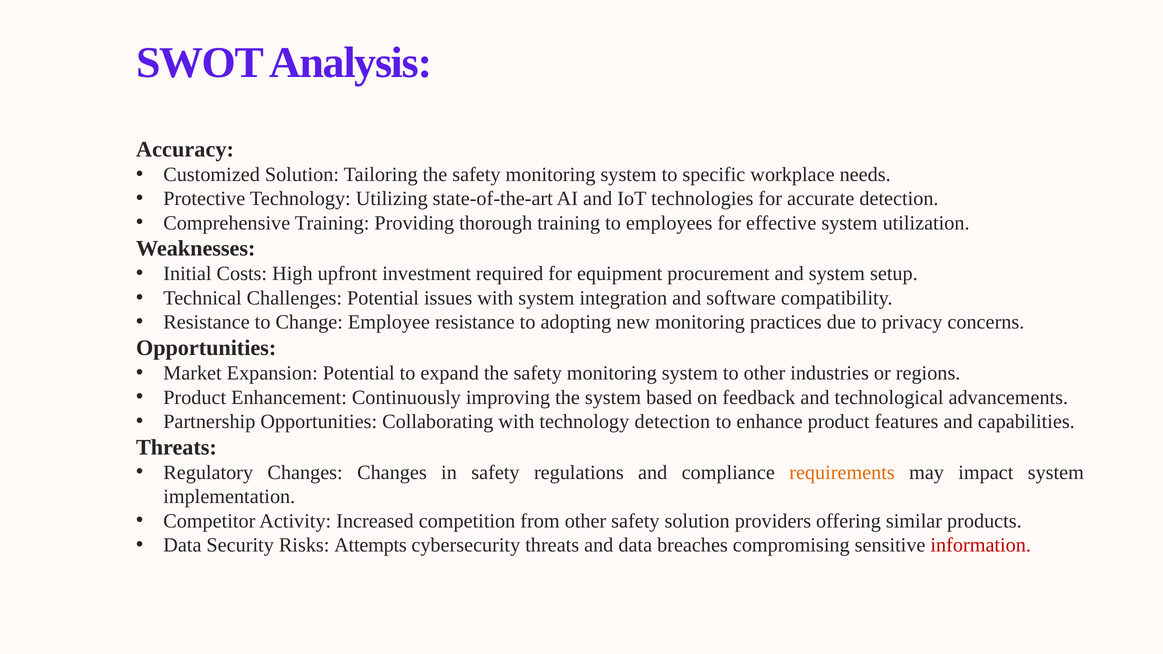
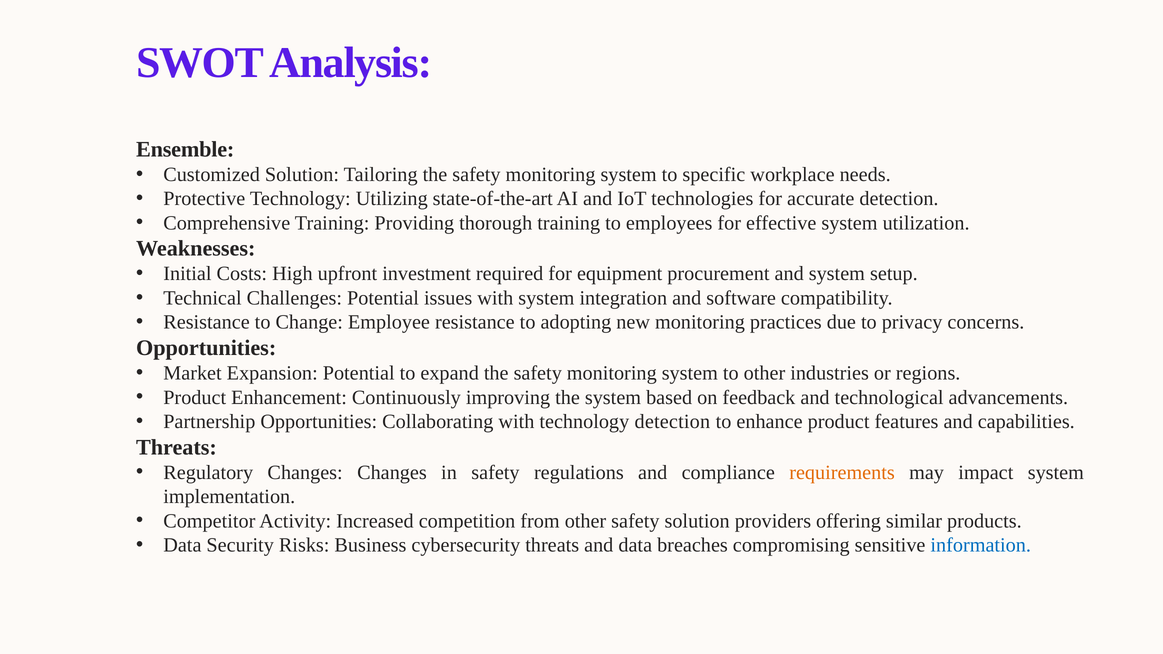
Accuracy: Accuracy -> Ensemble
Attempts: Attempts -> Business
information colour: red -> blue
